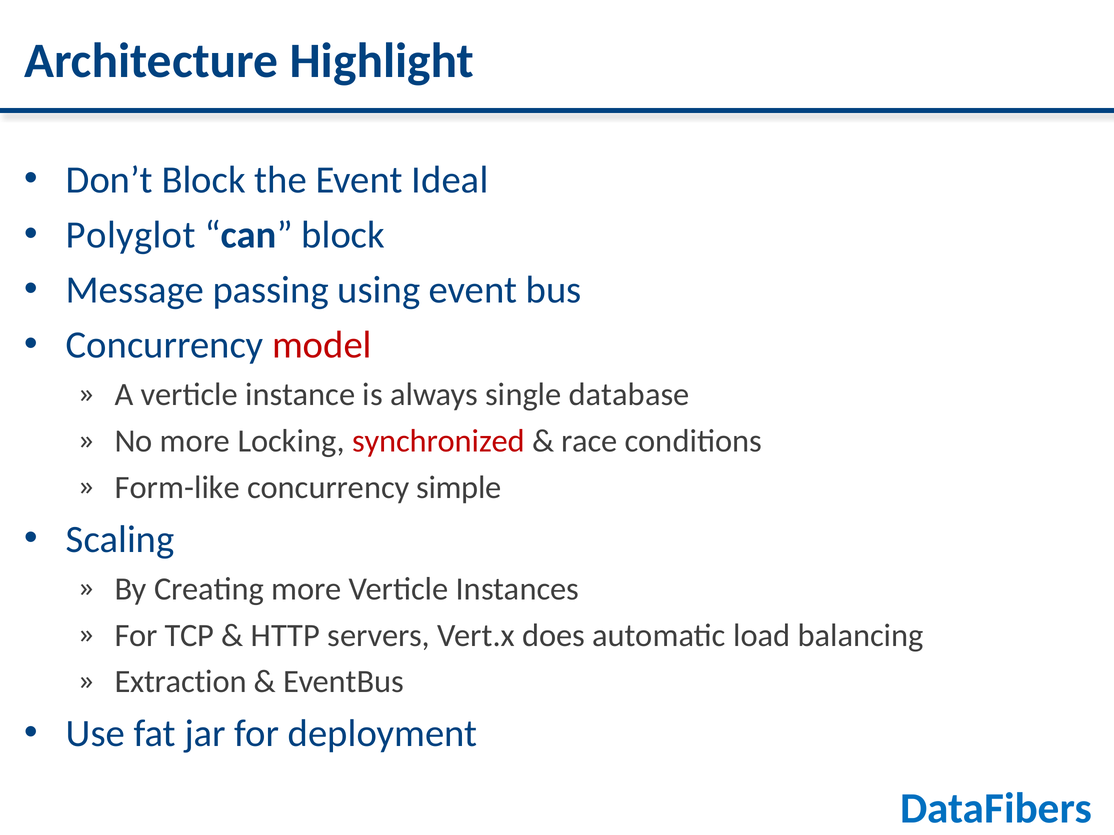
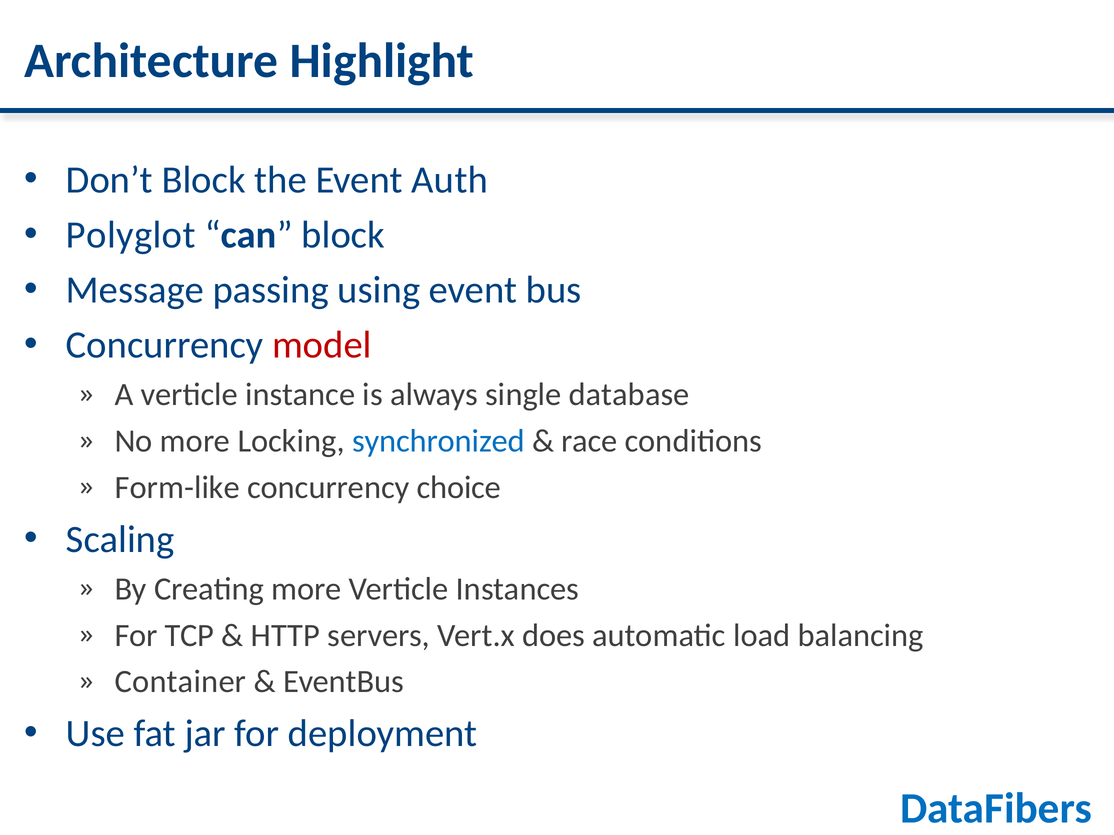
Ideal: Ideal -> Auth
synchronized colour: red -> blue
simple: simple -> choice
Extraction: Extraction -> Container
